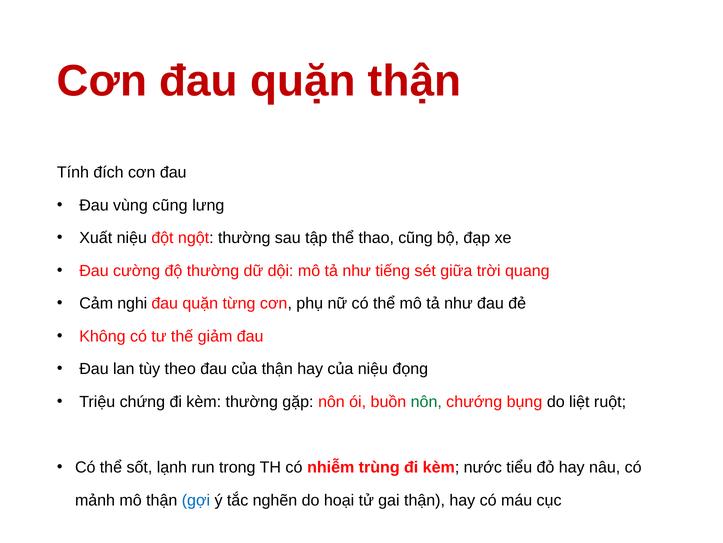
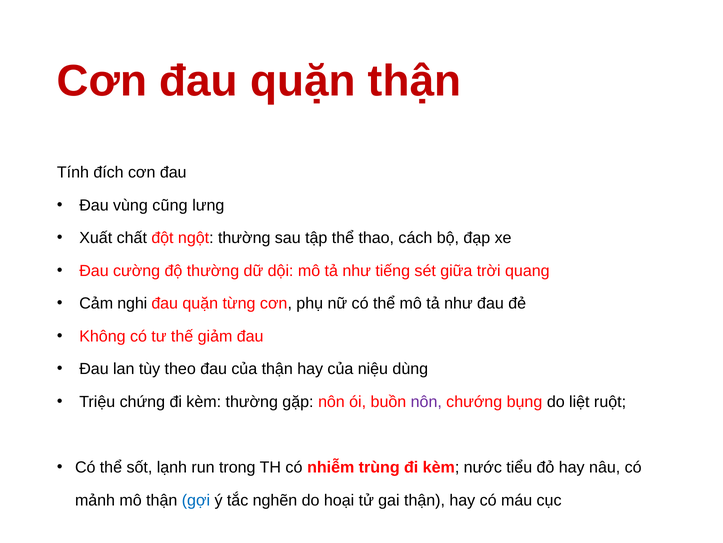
Xuất niệu: niệu -> chất
thao cũng: cũng -> cách
đọng: đọng -> dùng
nôn at (426, 401) colour: green -> purple
